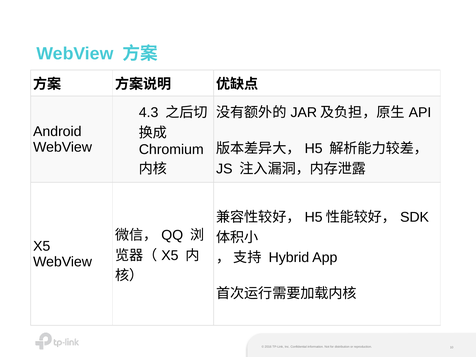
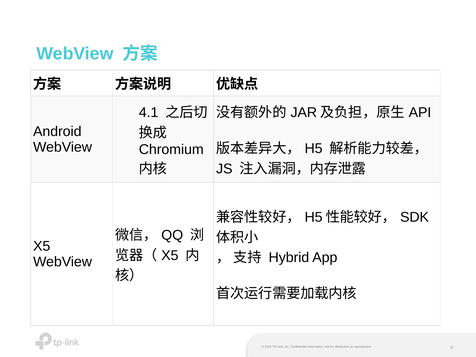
4.3: 4.3 -> 4.1
